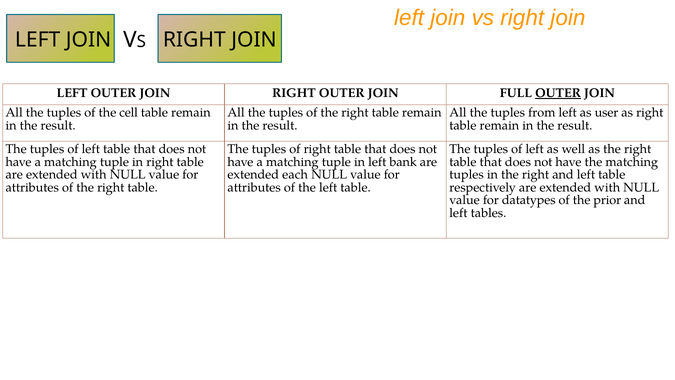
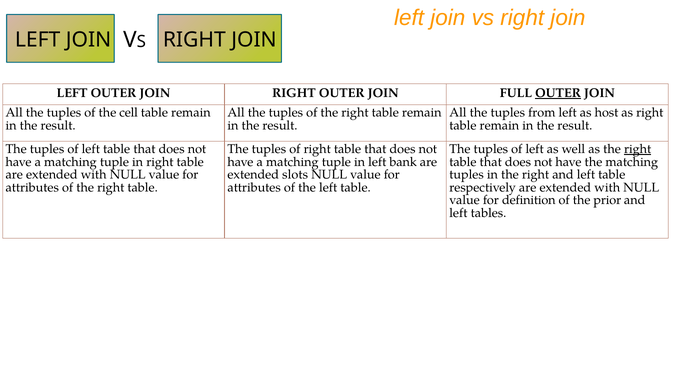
user: user -> host
right at (638, 149) underline: none -> present
each: each -> slots
datatypes: datatypes -> definition
